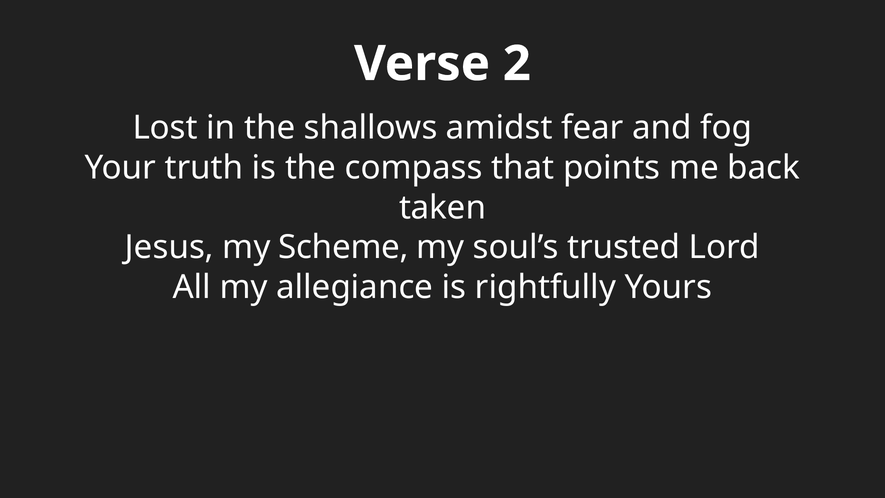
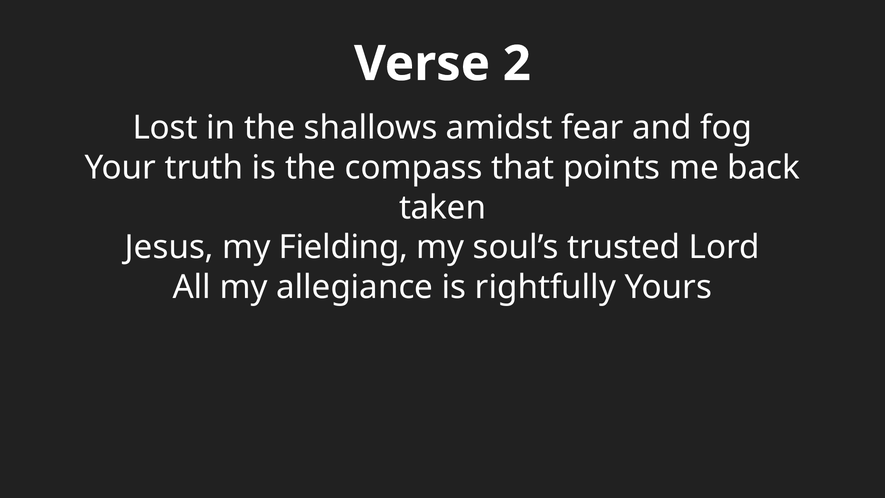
Scheme: Scheme -> Fielding
